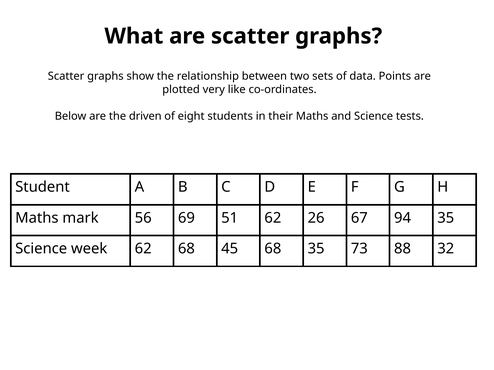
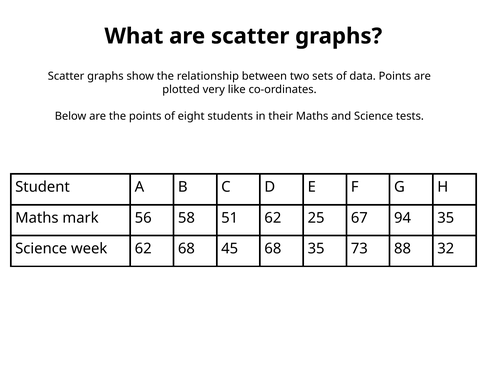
the driven: driven -> points
69: 69 -> 58
26: 26 -> 25
